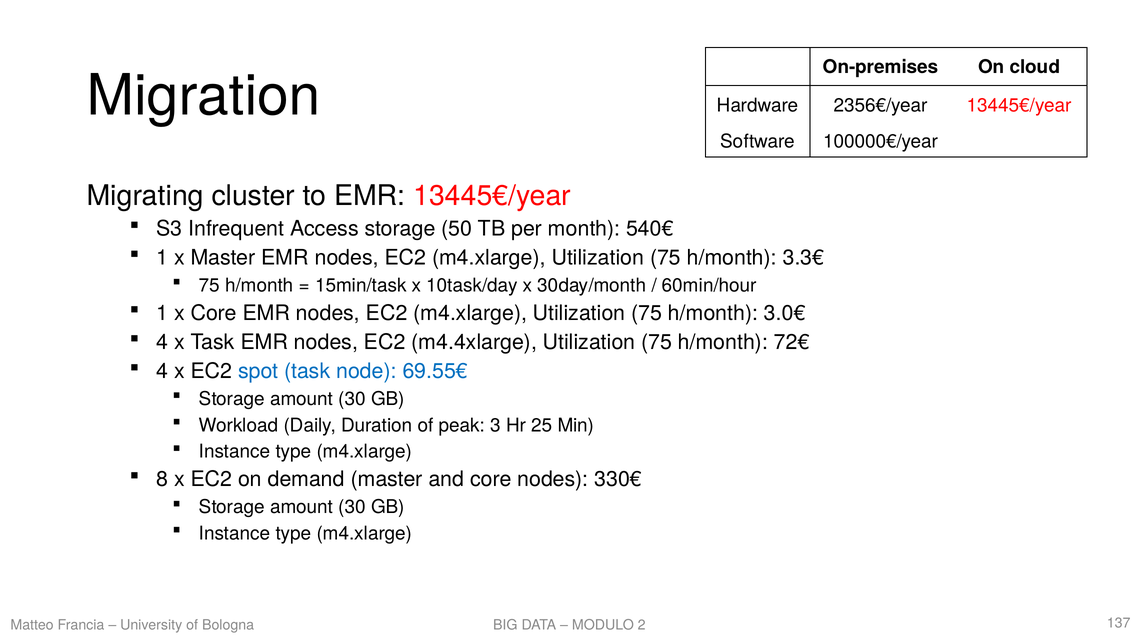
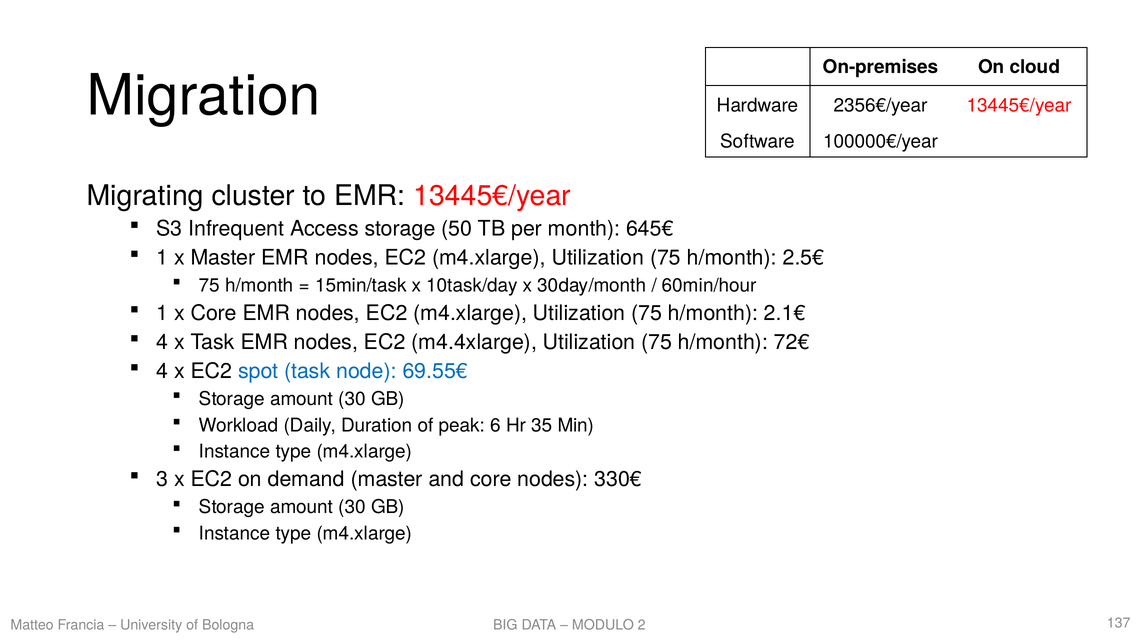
540€: 540€ -> 645€
3.3€: 3.3€ -> 2.5€
3.0€: 3.0€ -> 2.1€
3: 3 -> 6
25: 25 -> 35
8: 8 -> 3
